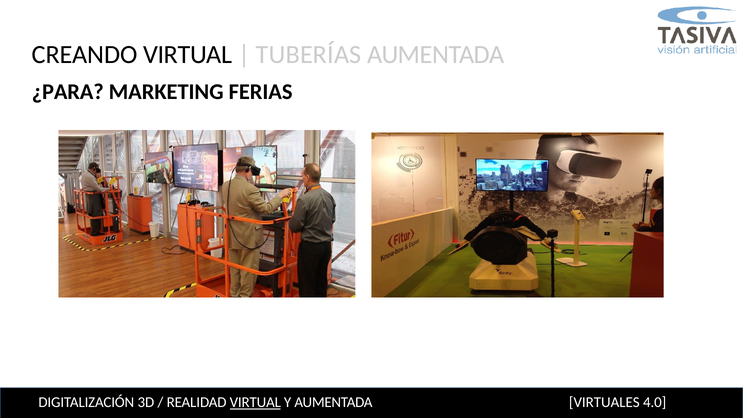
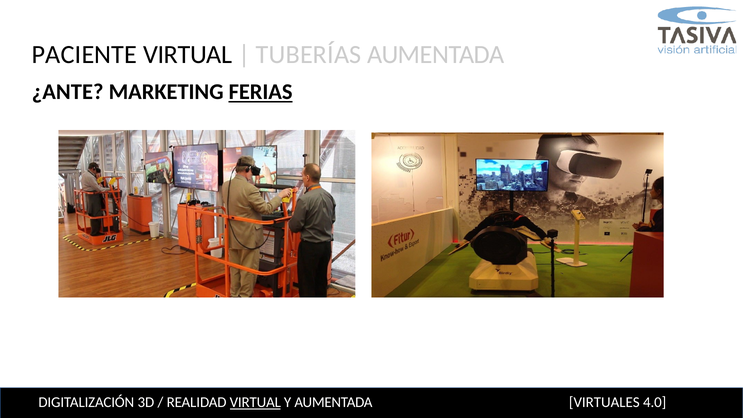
CREANDO: CREANDO -> PACIENTE
¿PARA: ¿PARA -> ¿ANTE
FERIAS underline: none -> present
